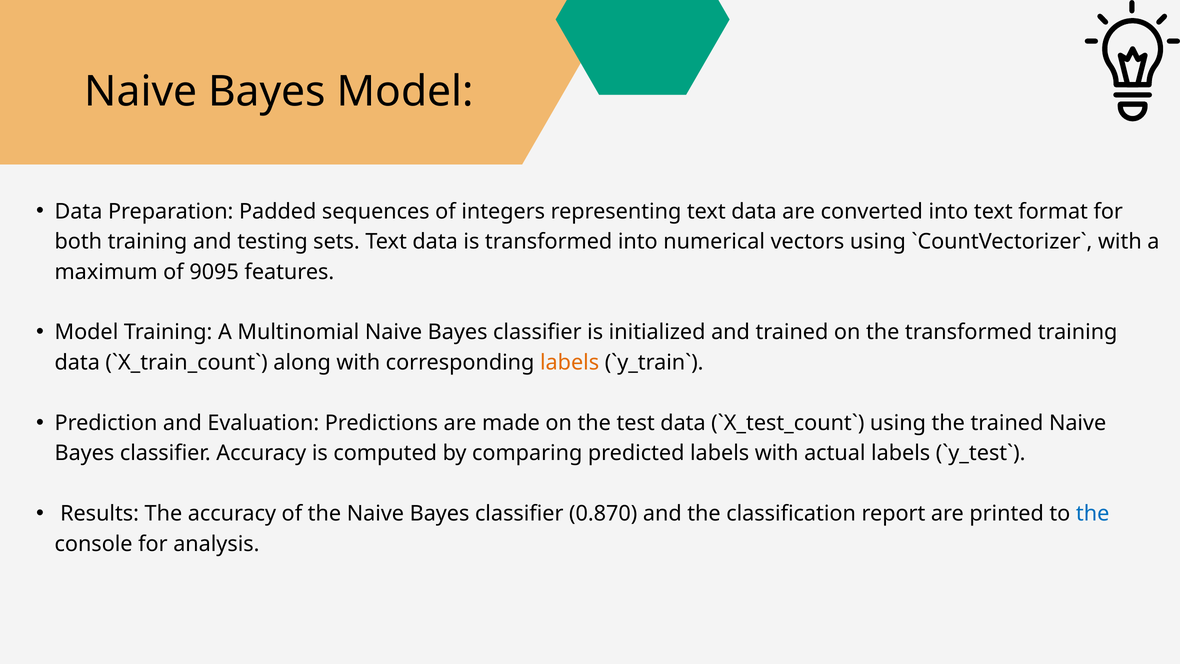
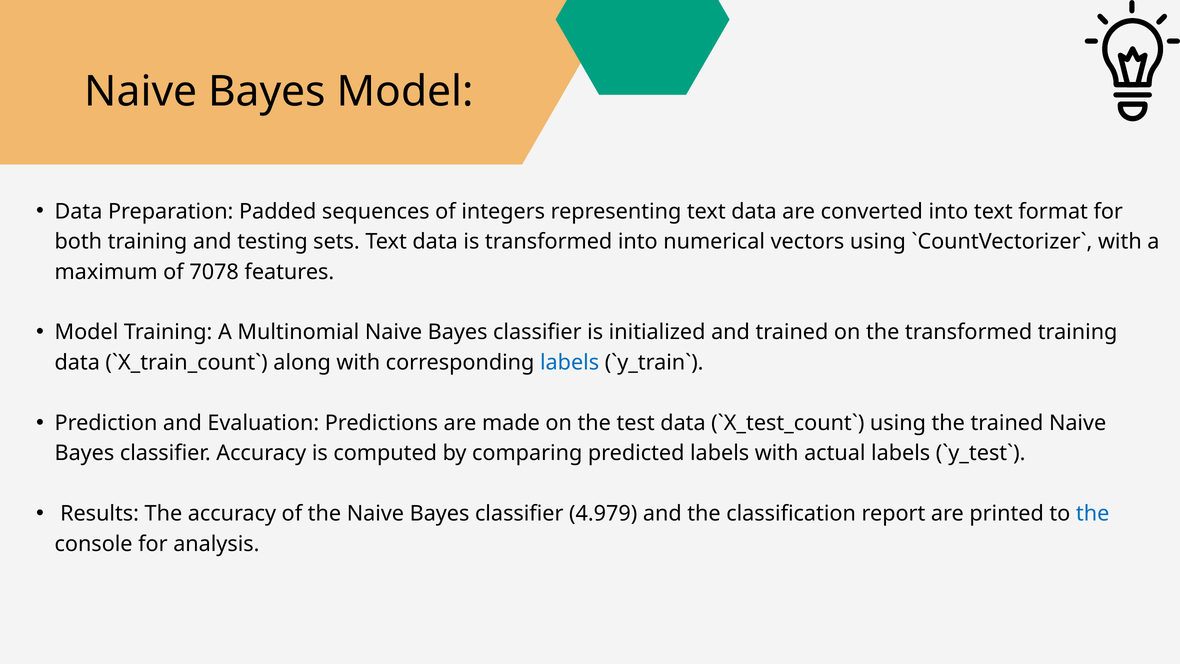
9095: 9095 -> 7078
labels at (570, 362) colour: orange -> blue
0.870: 0.870 -> 4.979
